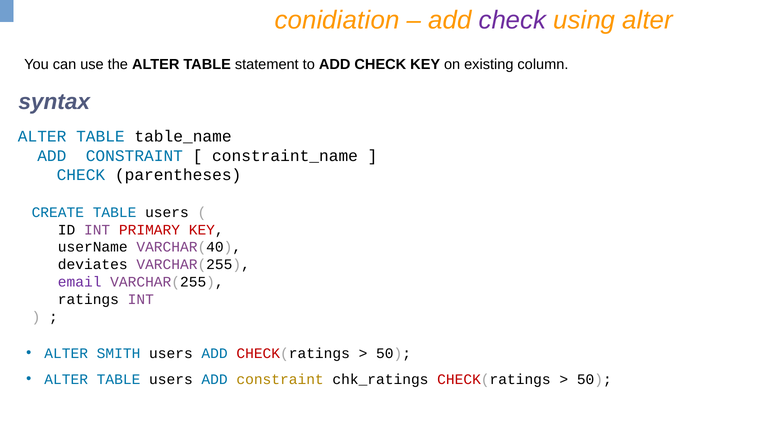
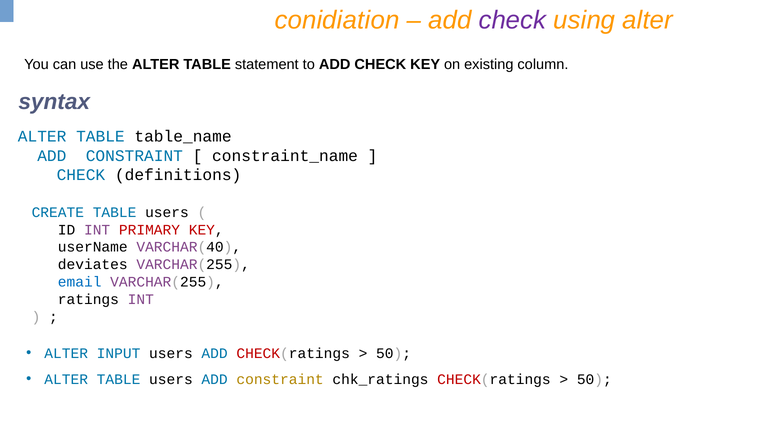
parentheses: parentheses -> definitions
email colour: purple -> blue
SMITH: SMITH -> INPUT
